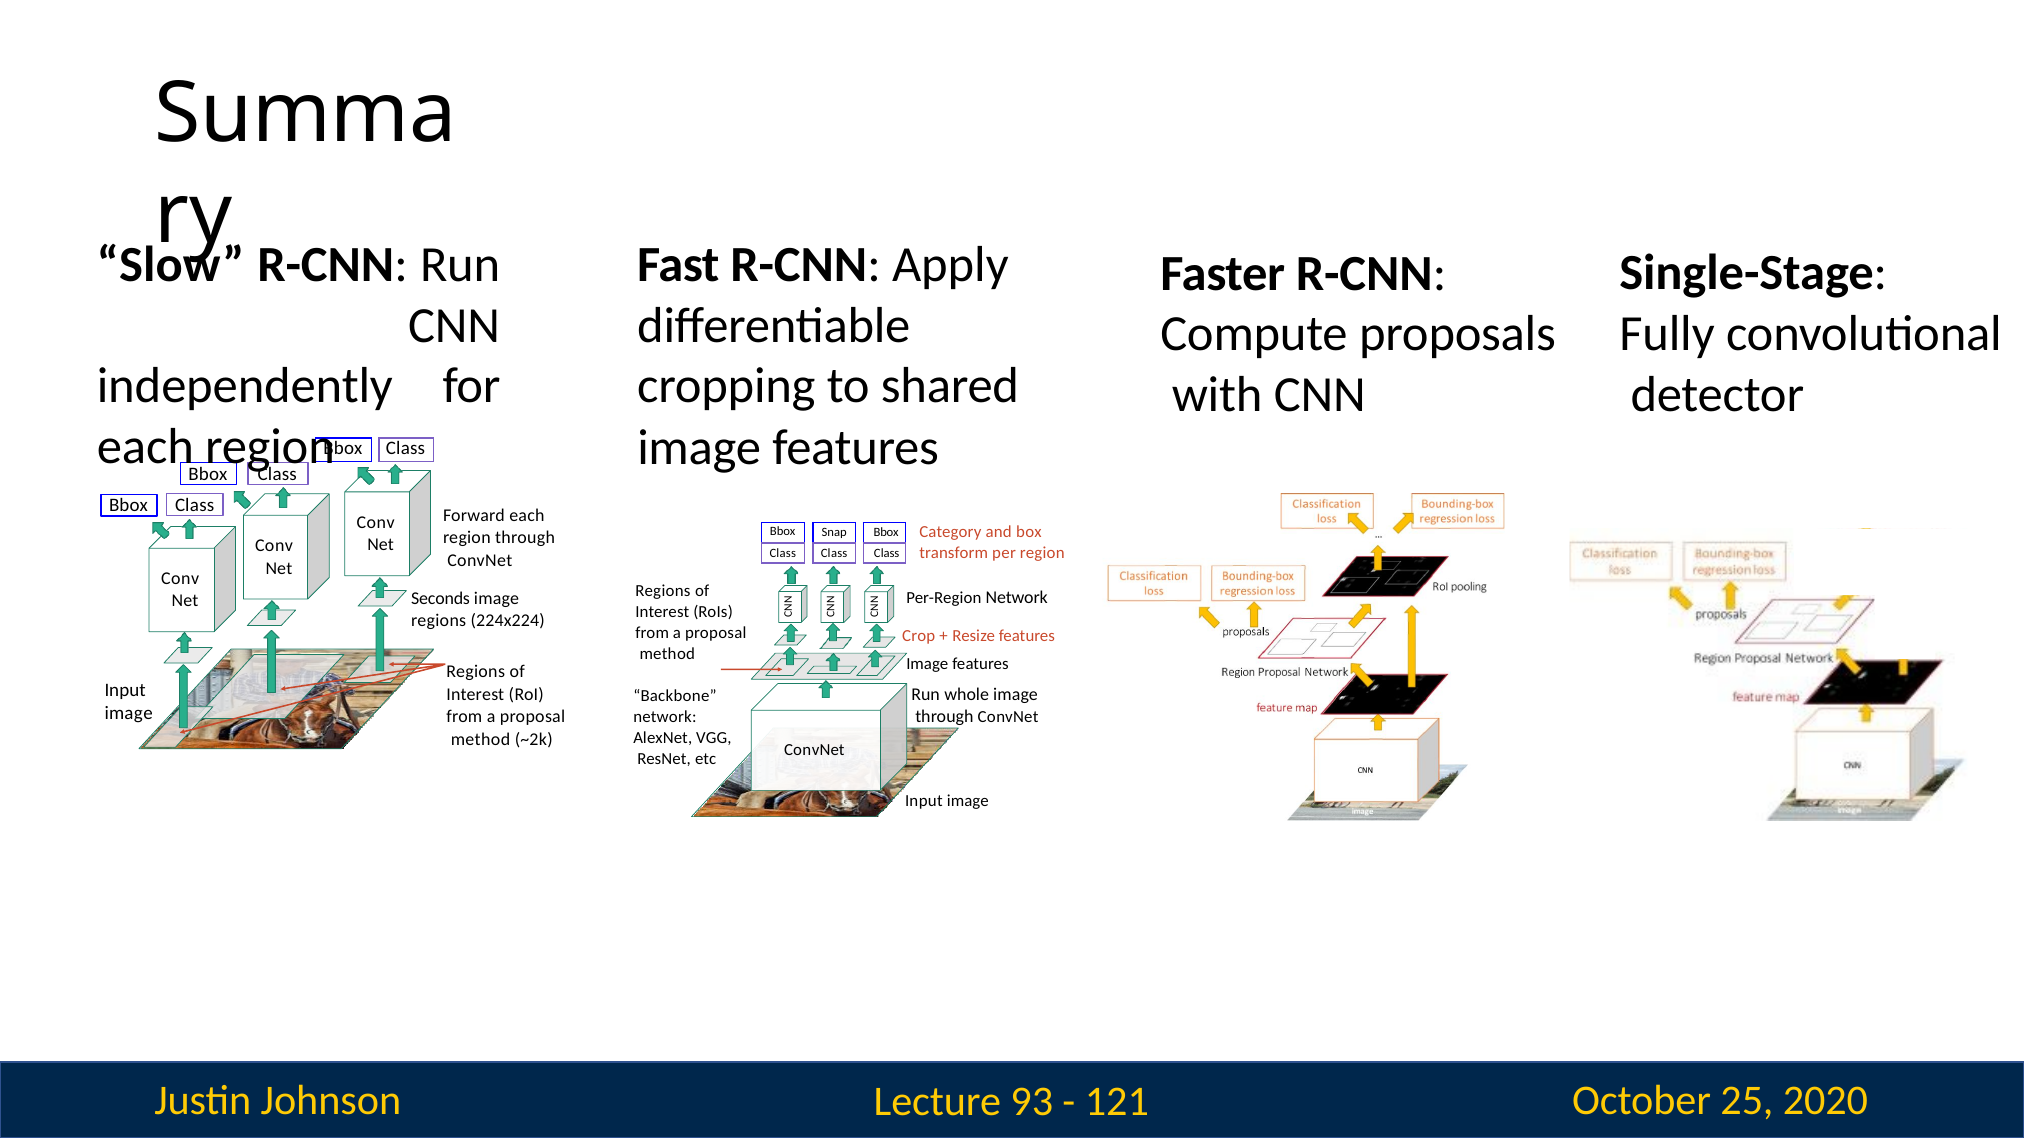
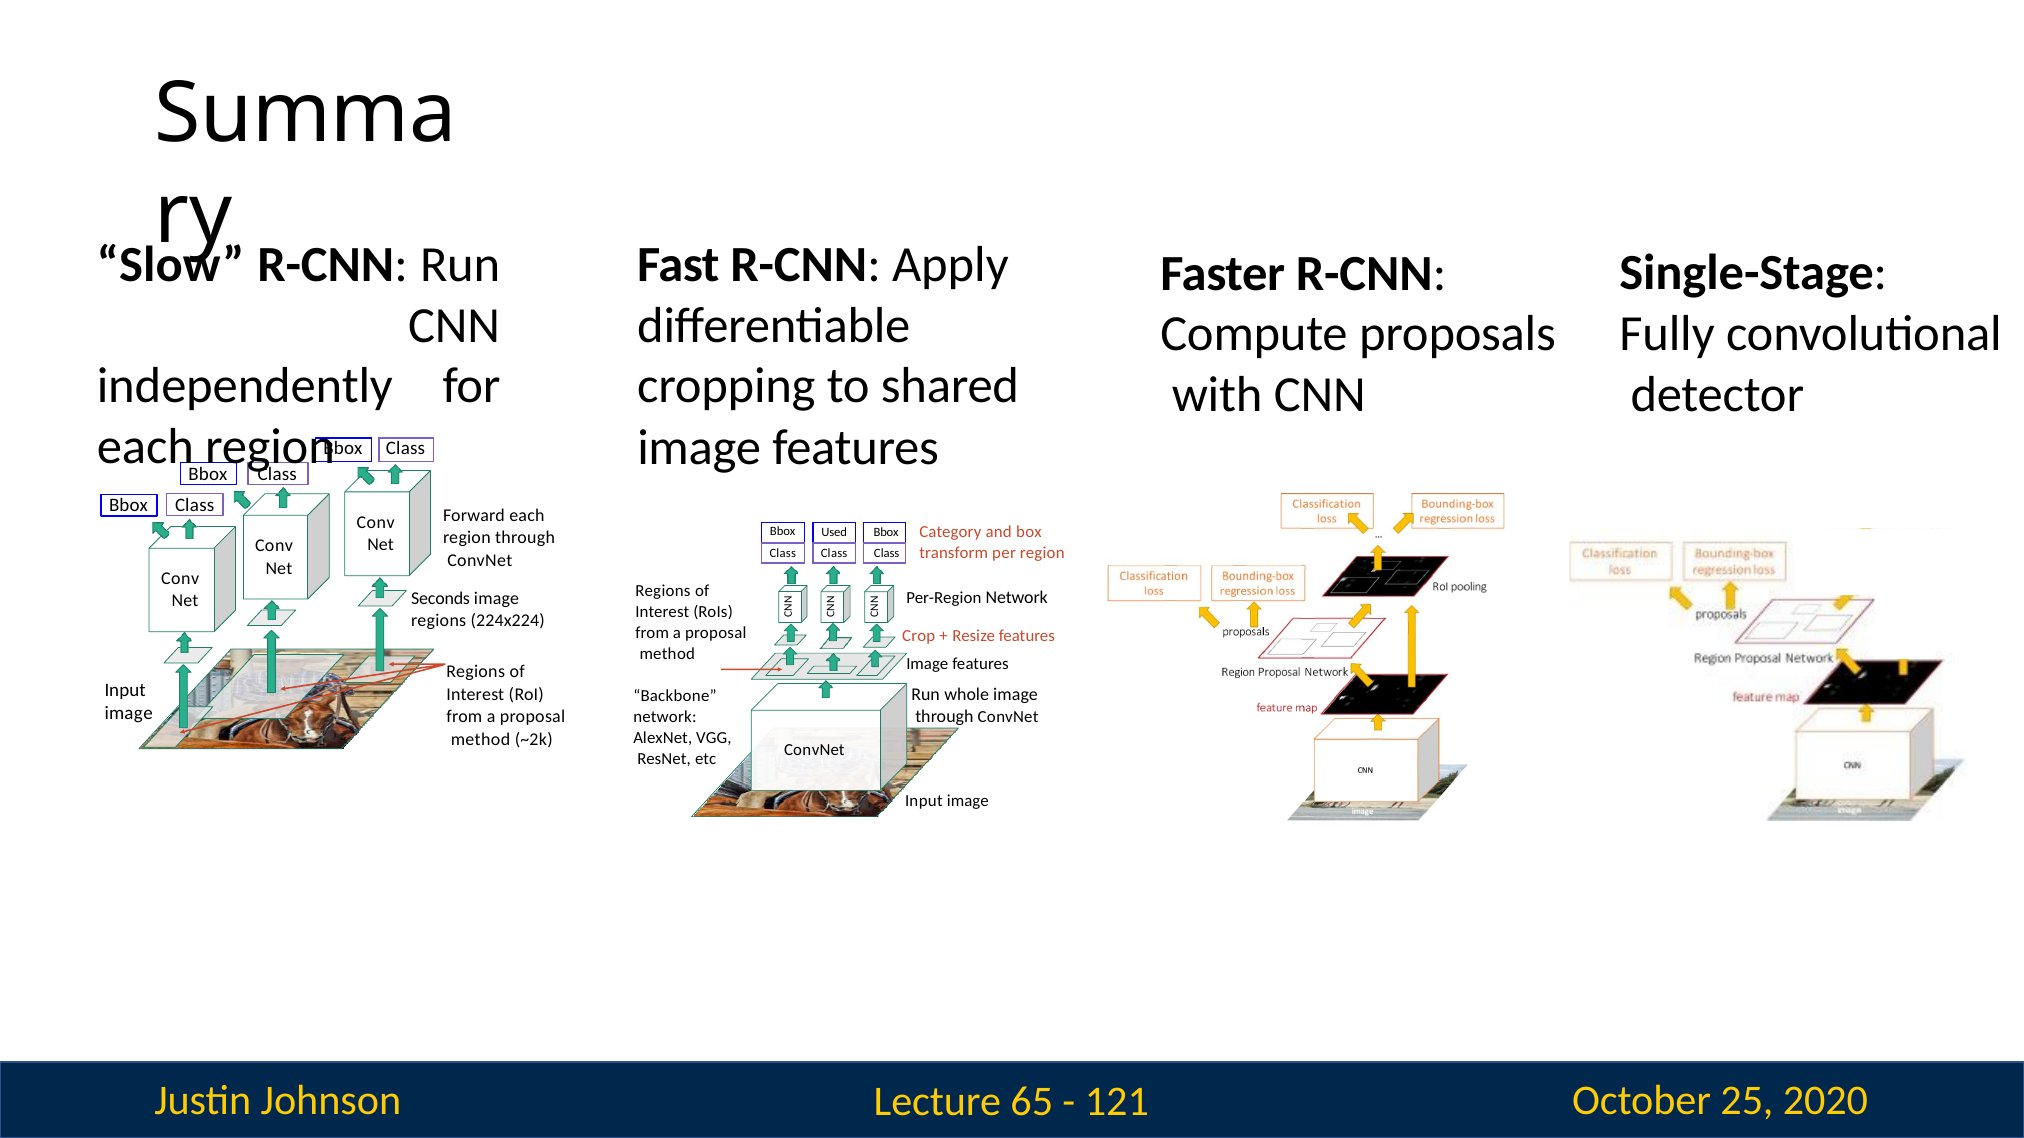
Snap: Snap -> Used
93: 93 -> 65
